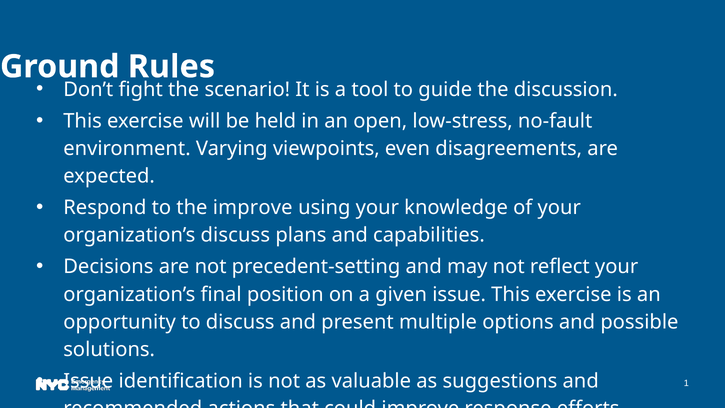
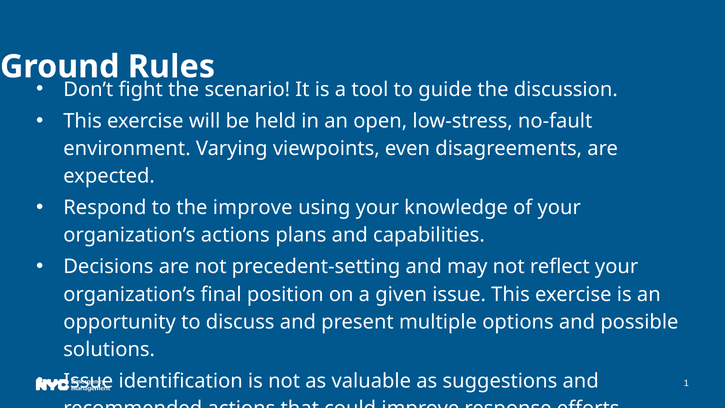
organization’s discuss: discuss -> actions
